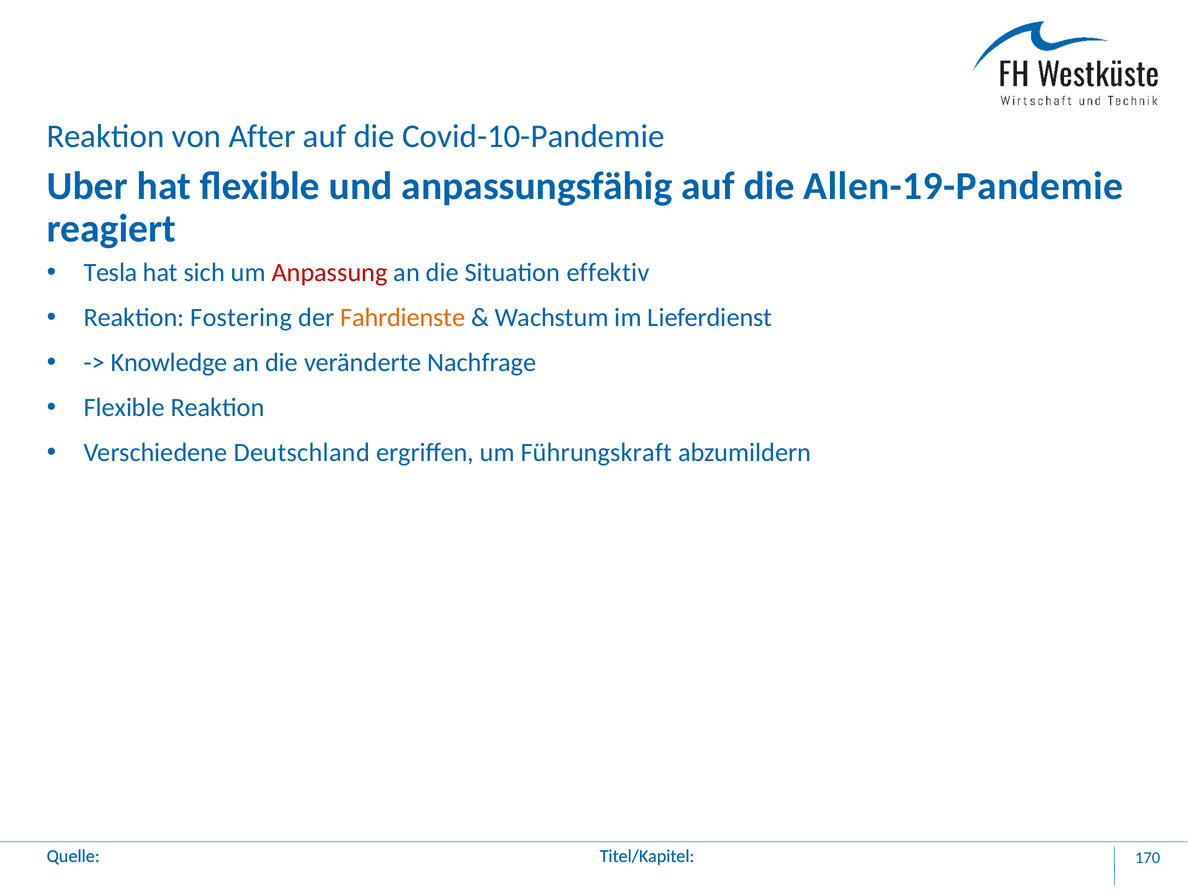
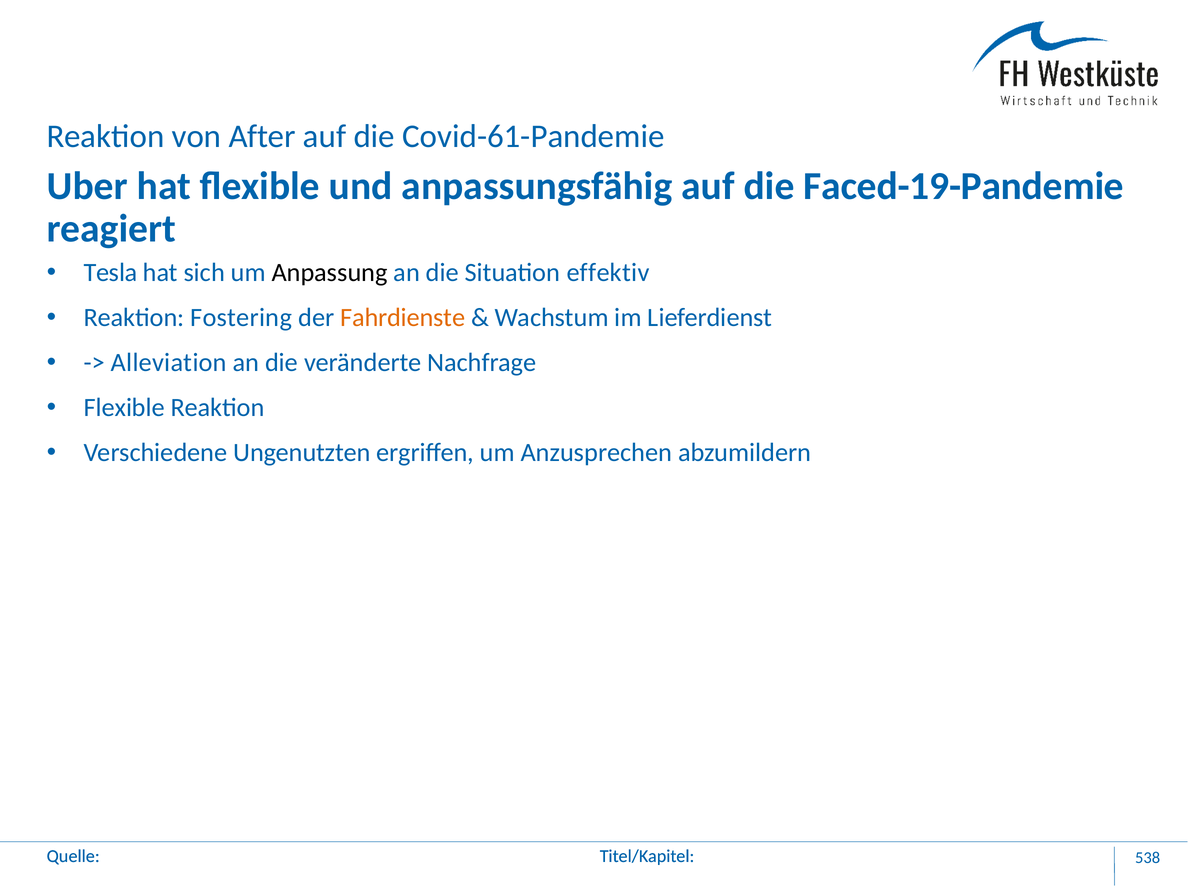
Covid-10-Pandemie: Covid-10-Pandemie -> Covid-61-Pandemie
Allen-19-Pandemie: Allen-19-Pandemie -> Faced-19-Pandemie
Anpassung colour: red -> black
Knowledge: Knowledge -> Alleviation
Deutschland: Deutschland -> Ungenutzten
Führungskraft: Führungskraft -> Anzusprechen
170: 170 -> 538
